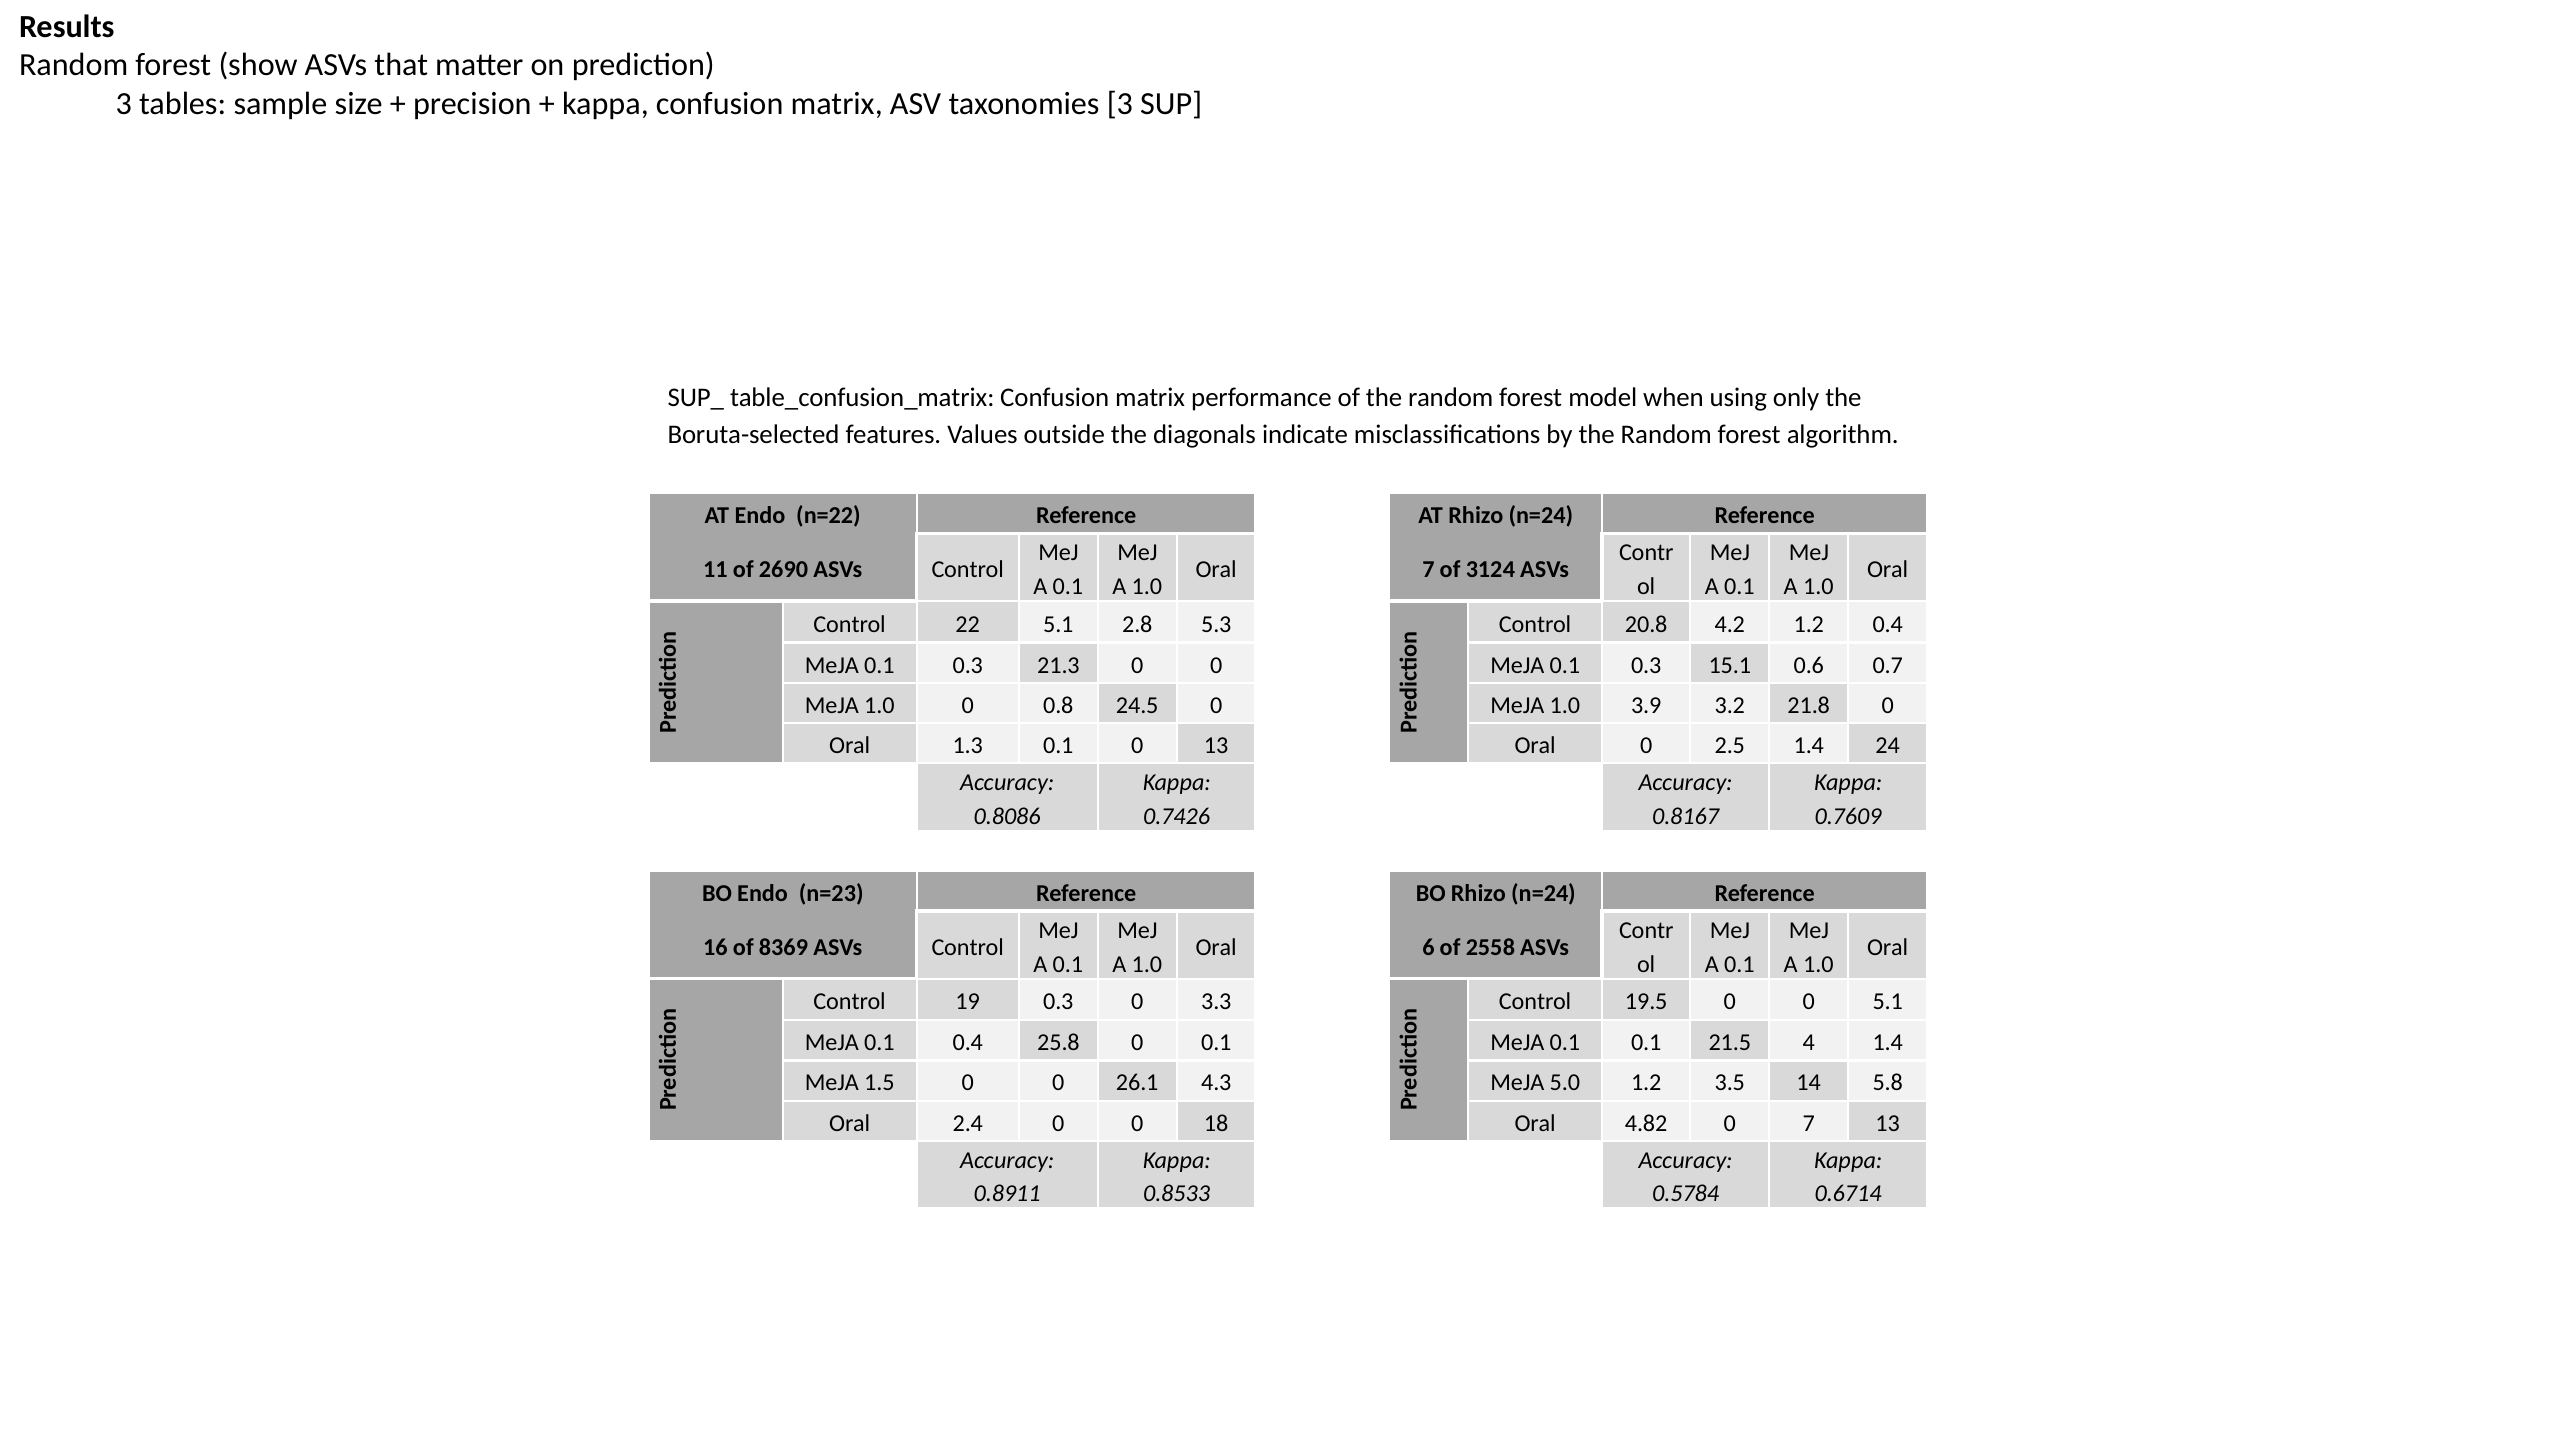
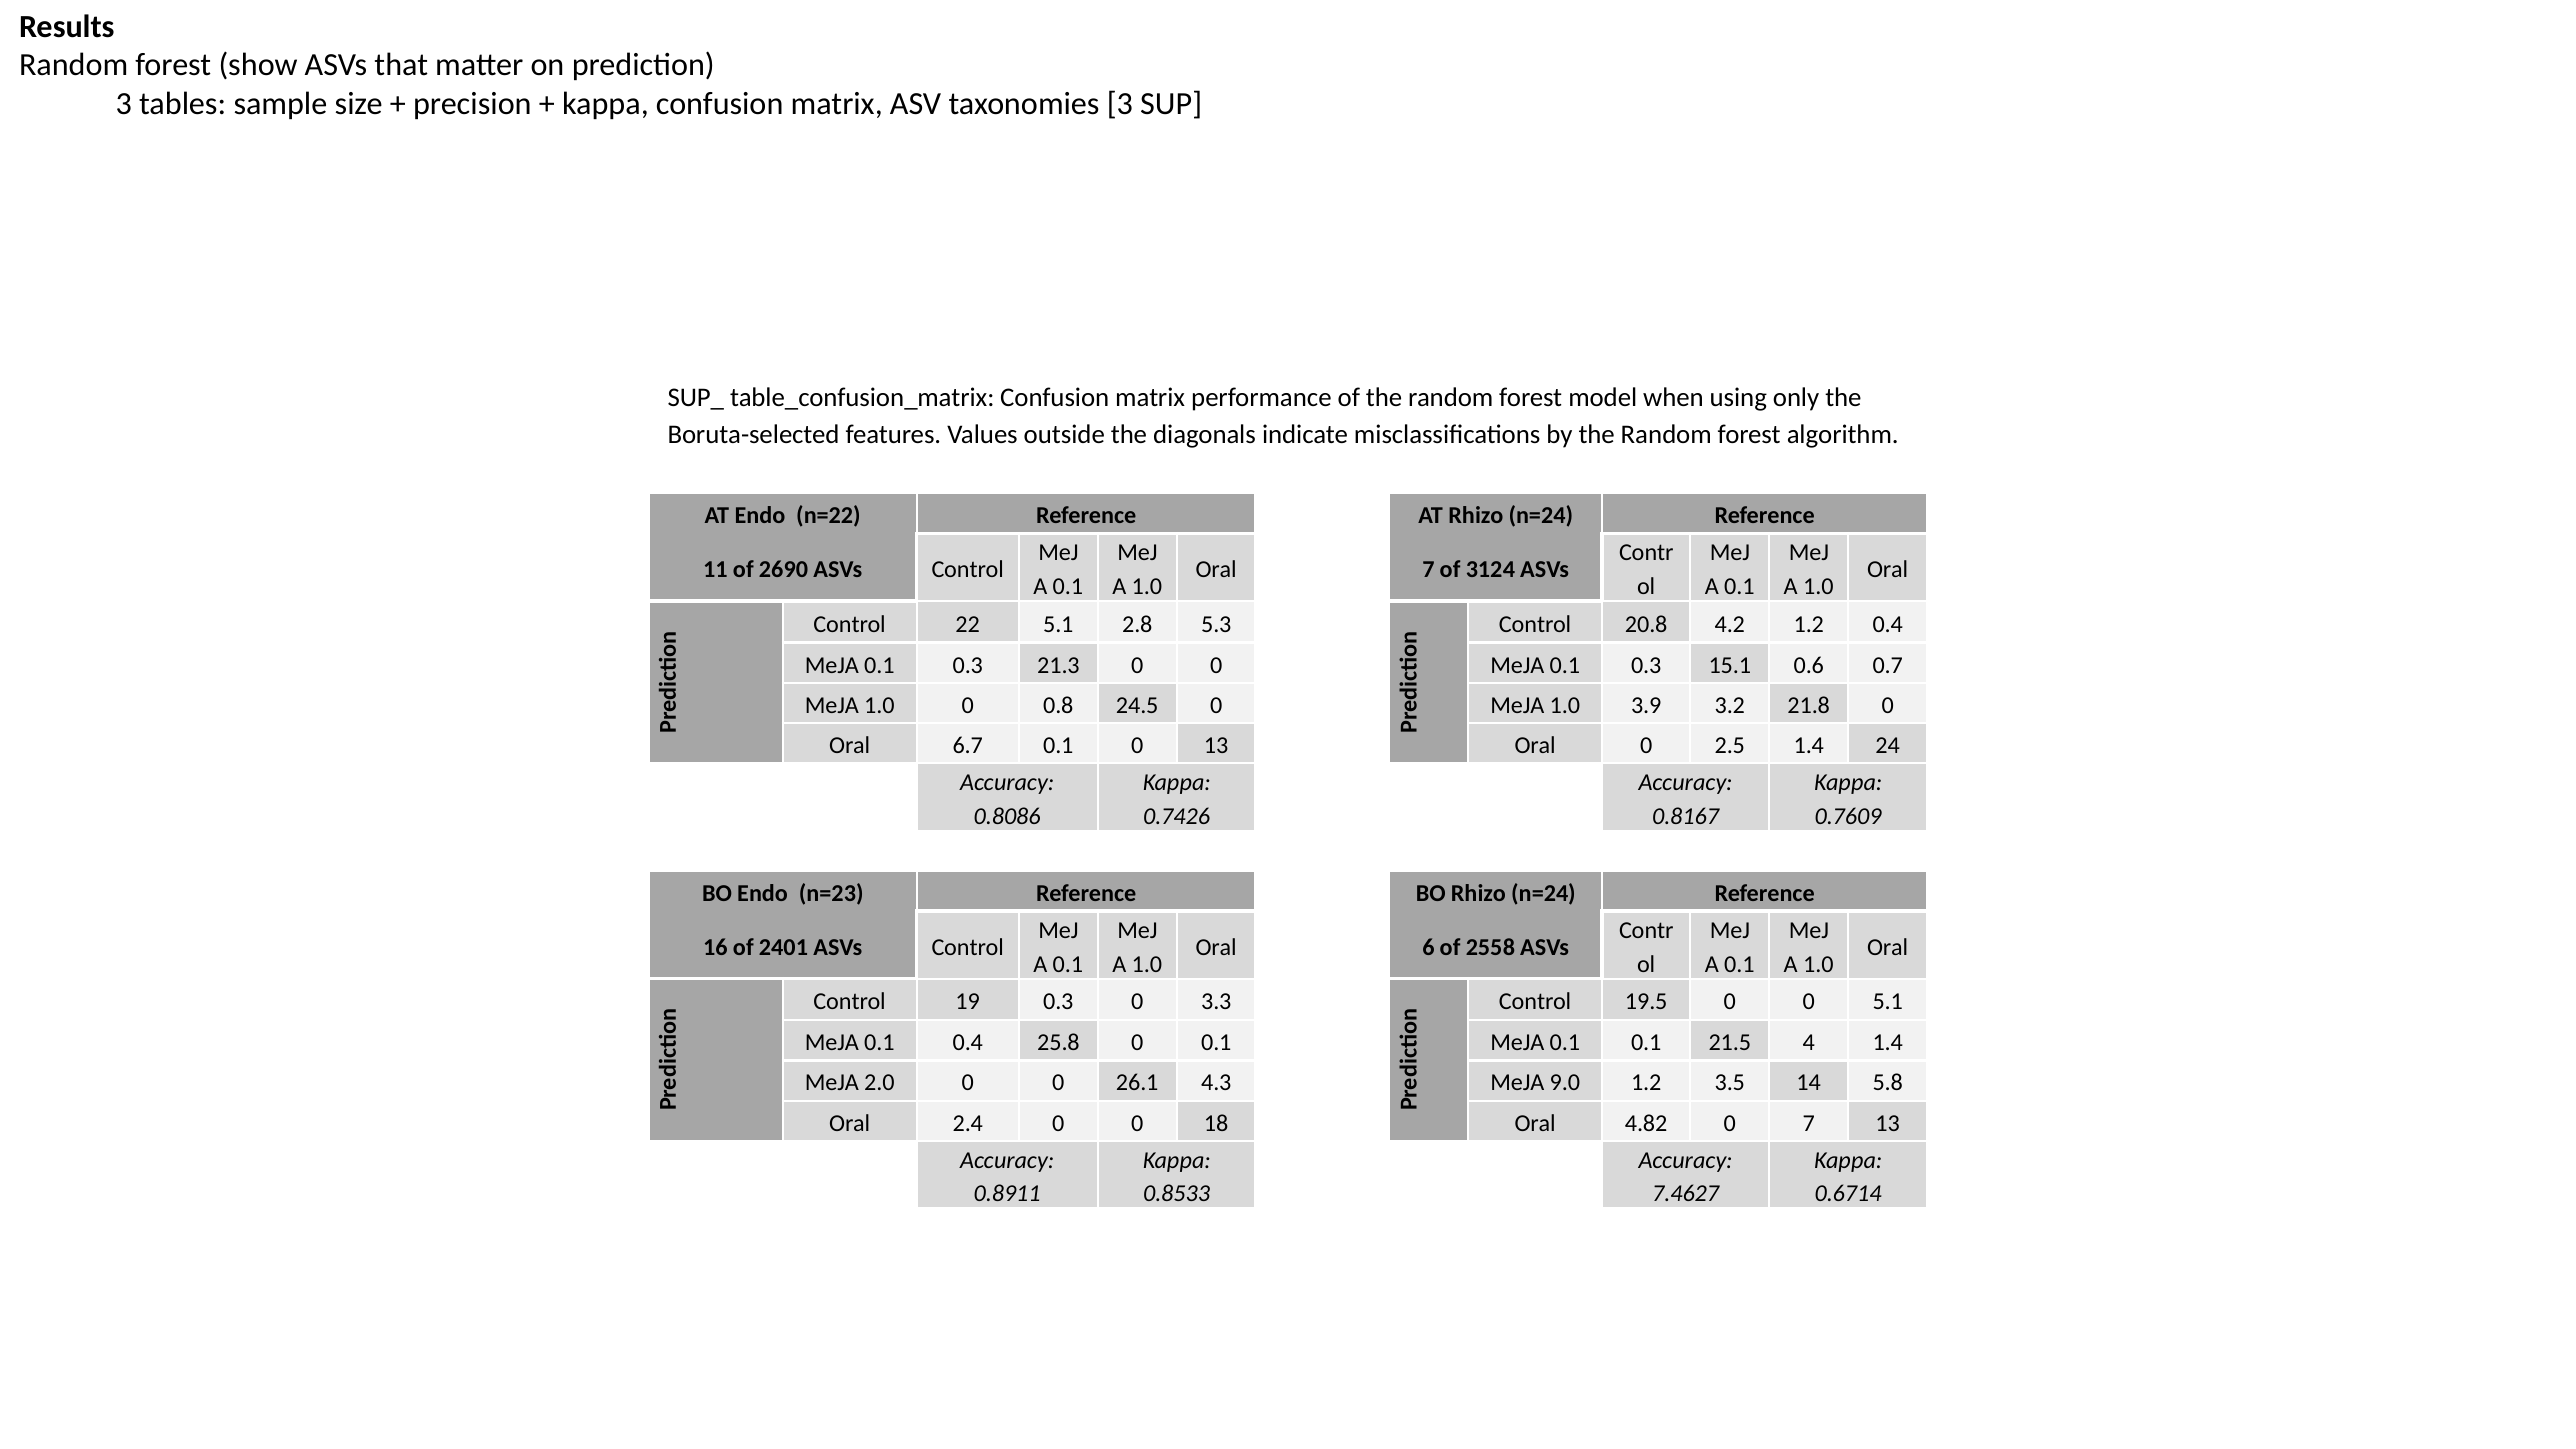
1.3: 1.3 -> 6.7
8369: 8369 -> 2401
1.5: 1.5 -> 2.0
5.0: 5.0 -> 9.0
0.5784: 0.5784 -> 7.4627
